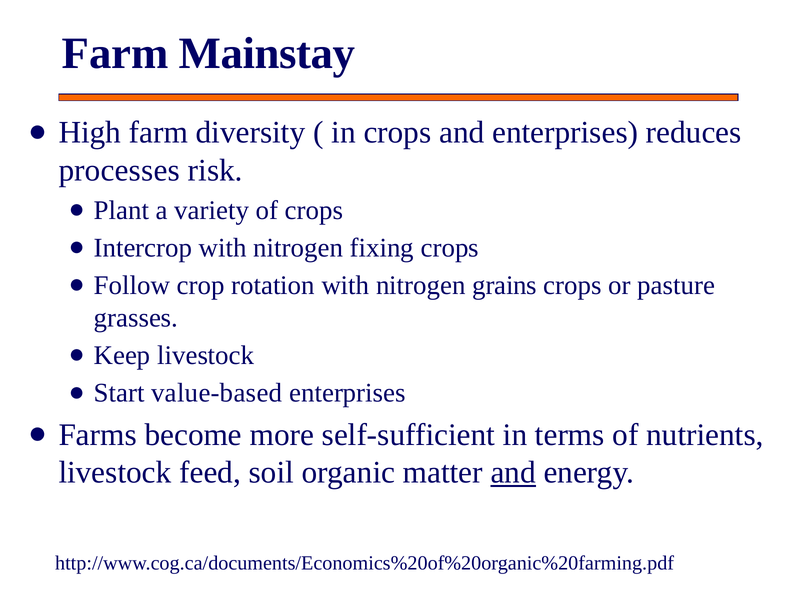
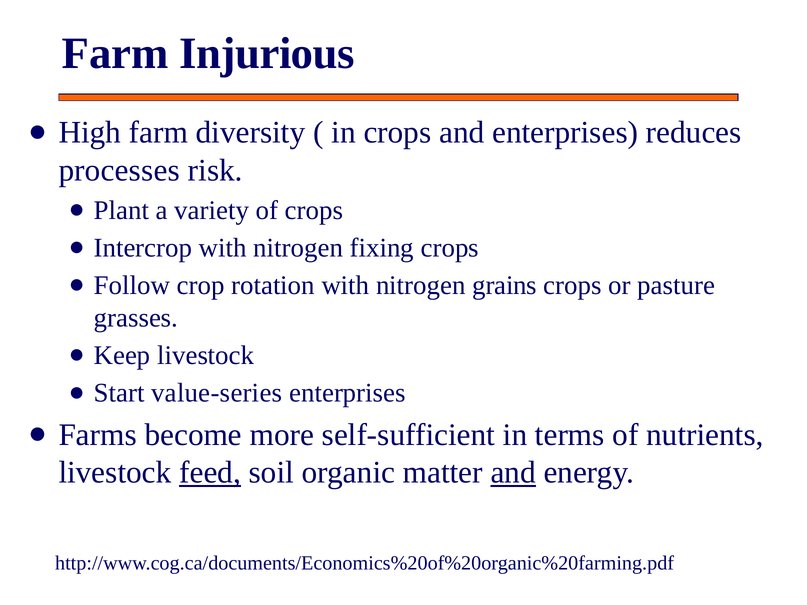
Mainstay: Mainstay -> Injurious
value-based: value-based -> value-series
feed underline: none -> present
